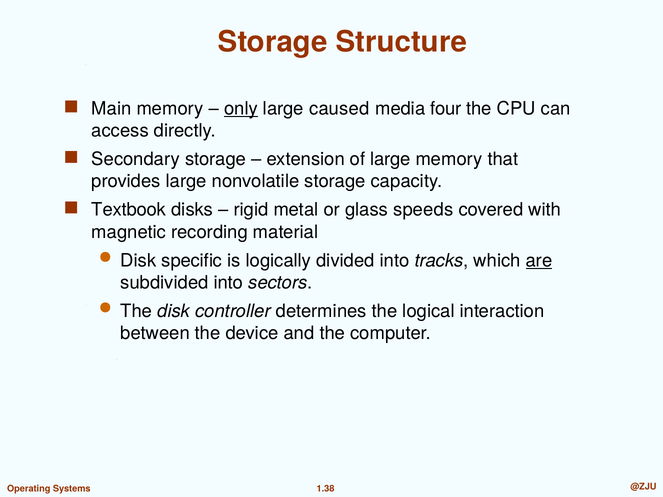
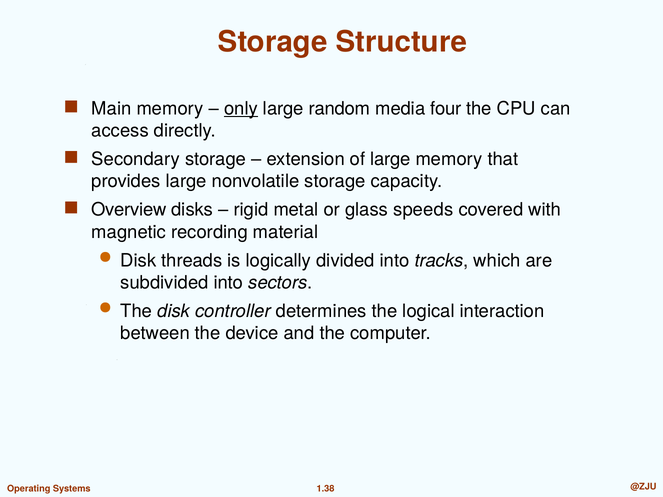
caused: caused -> random
Textbook: Textbook -> Overview
specific: specific -> threads
are underline: present -> none
